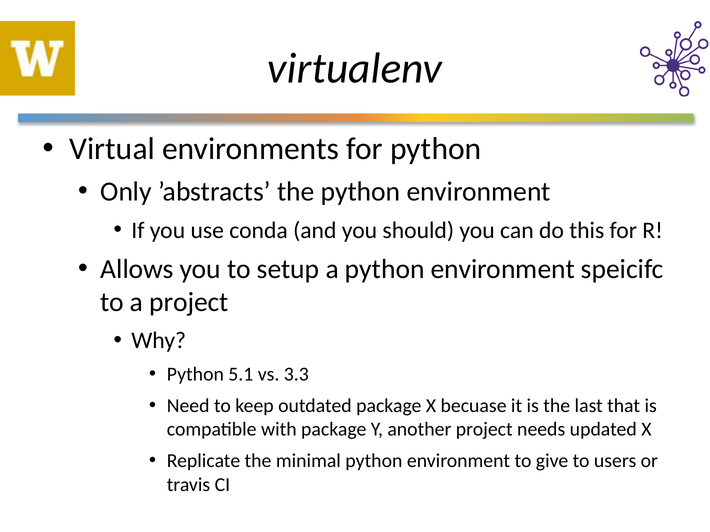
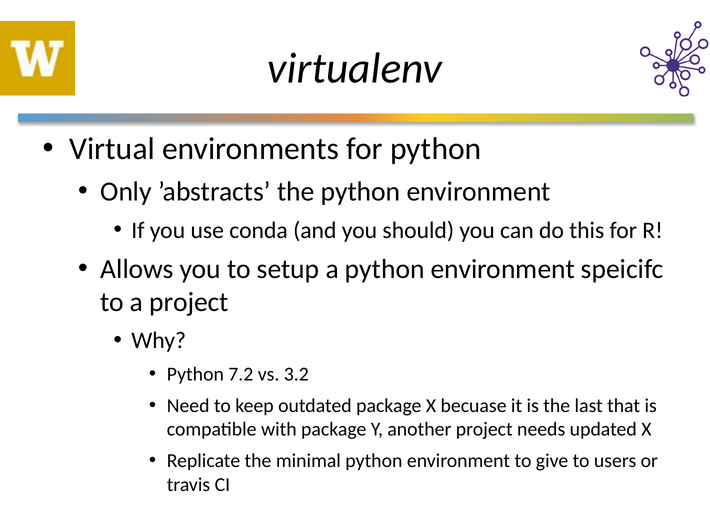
5.1: 5.1 -> 7.2
3.3: 3.3 -> 3.2
